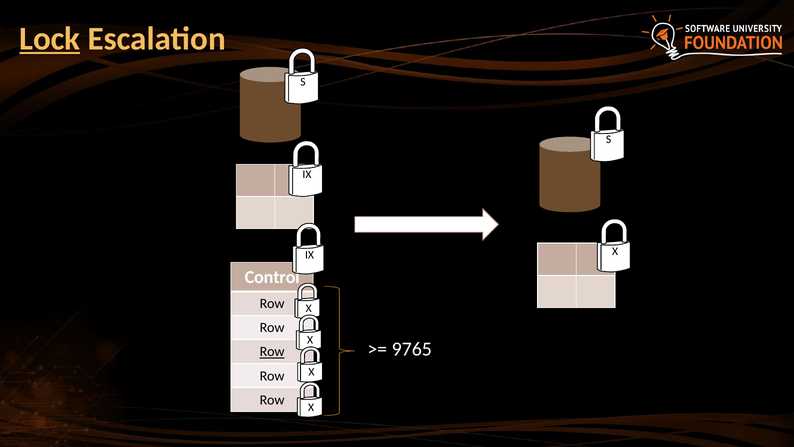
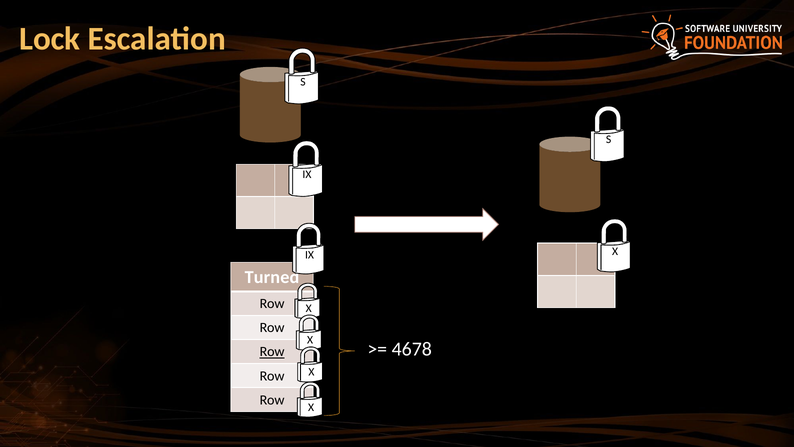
Lock underline: present -> none
Control: Control -> Turned
9765: 9765 -> 4678
